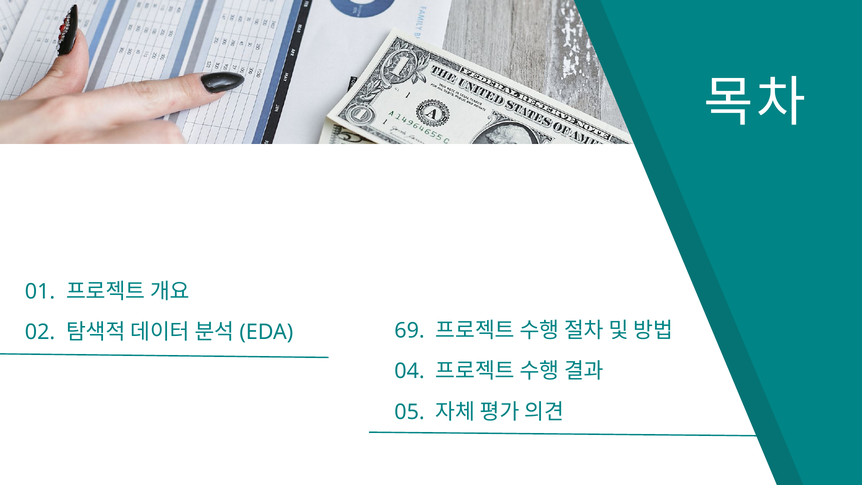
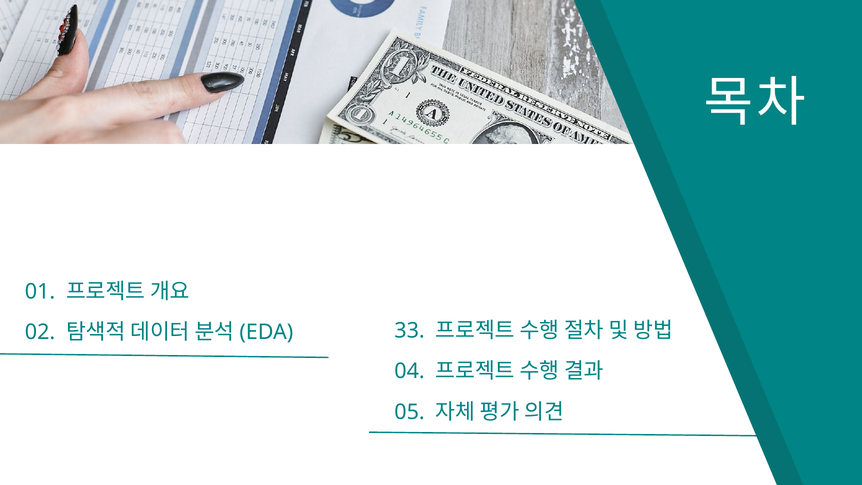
69: 69 -> 33
